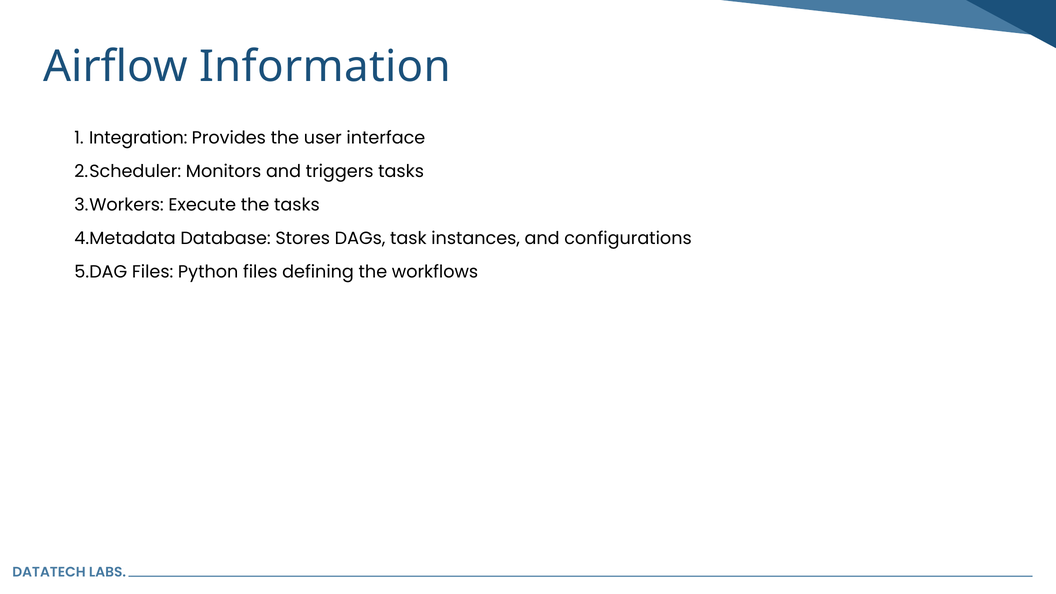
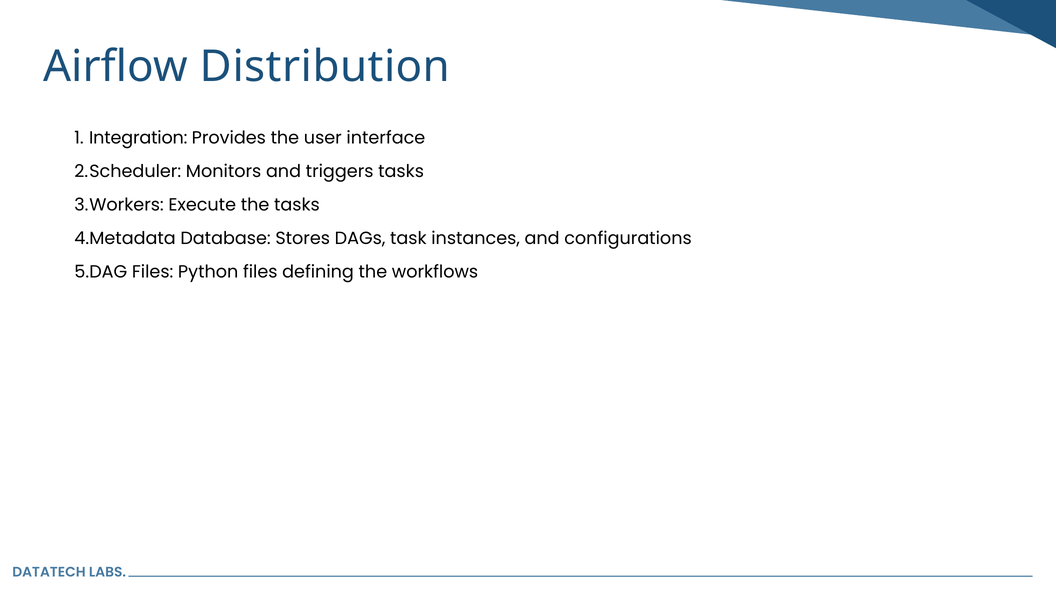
Information: Information -> Distribution
